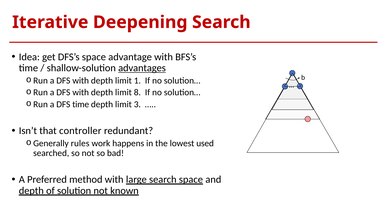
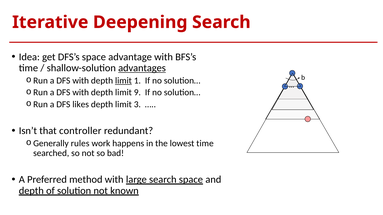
limit at (123, 81) underline: none -> present
8: 8 -> 9
DFS time: time -> likes
lowest used: used -> time
